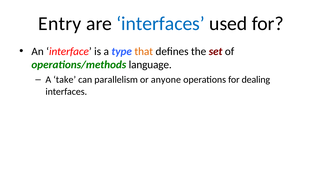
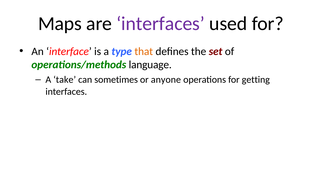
Entry: Entry -> Maps
interfaces at (161, 24) colour: blue -> purple
parallelism: parallelism -> sometimes
dealing: dealing -> getting
